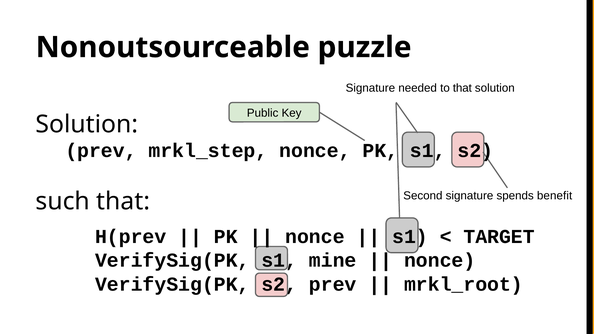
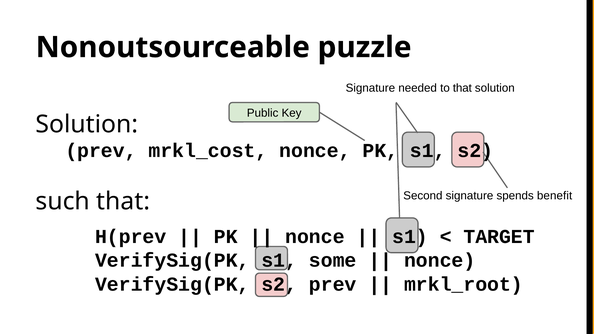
mrkl_step: mrkl_step -> mrkl_cost
mine: mine -> some
